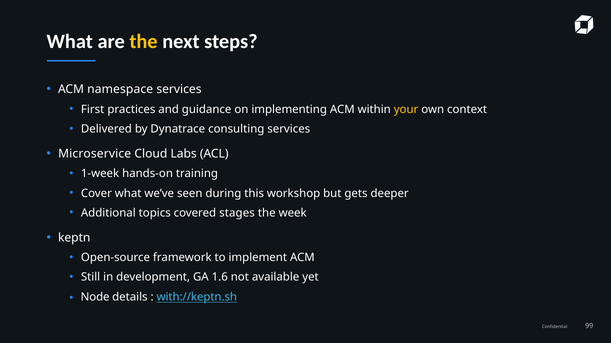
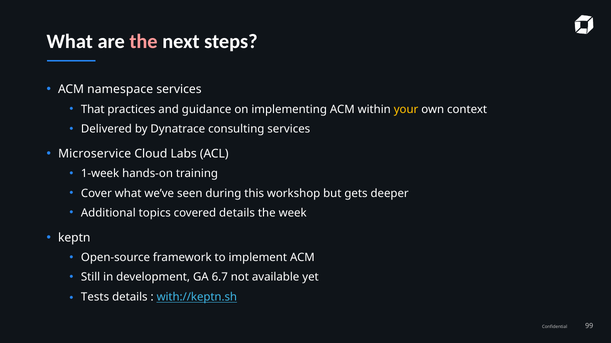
the at (143, 42) colour: yellow -> pink
First: First -> That
covered stages: stages -> details
1.6: 1.6 -> 6.7
Node: Node -> Tests
